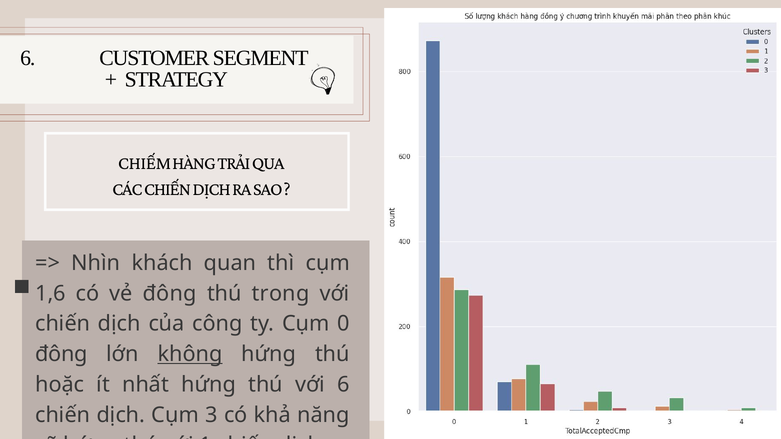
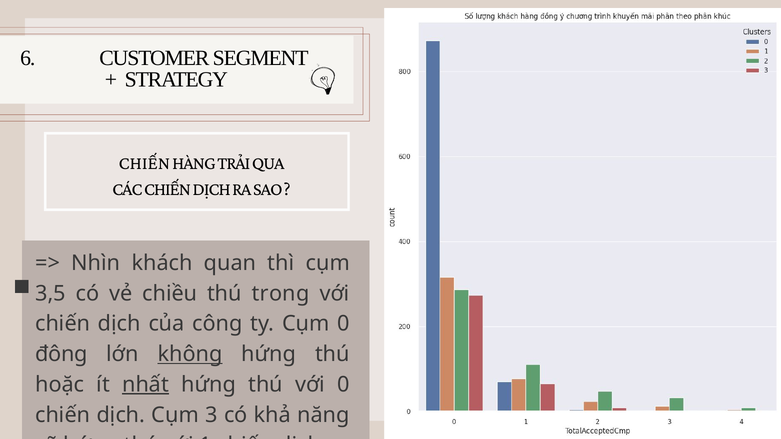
CHIẾM at (145, 164): CHIẾM -> CHIẾN
1,6: 1,6 -> 3,5
vẻ đông: đông -> chiều
nhất underline: none -> present
với 6: 6 -> 0
